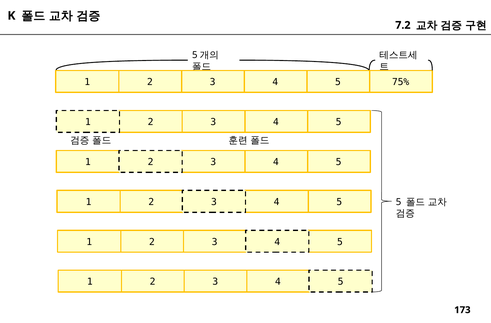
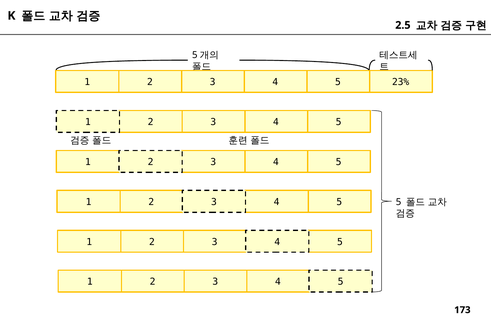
7.2: 7.2 -> 2.5
75%: 75% -> 23%
